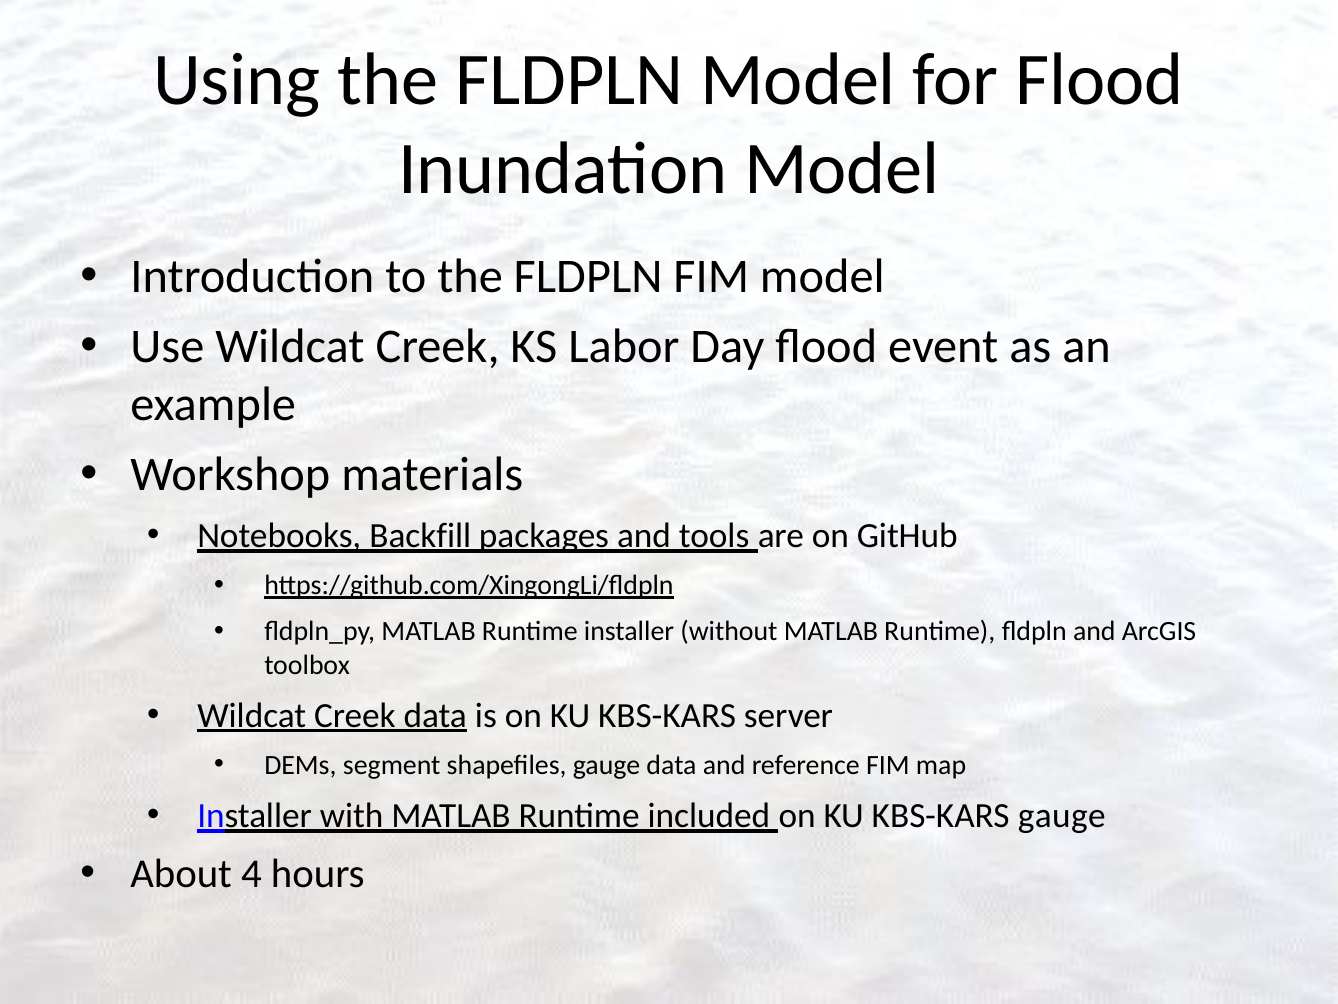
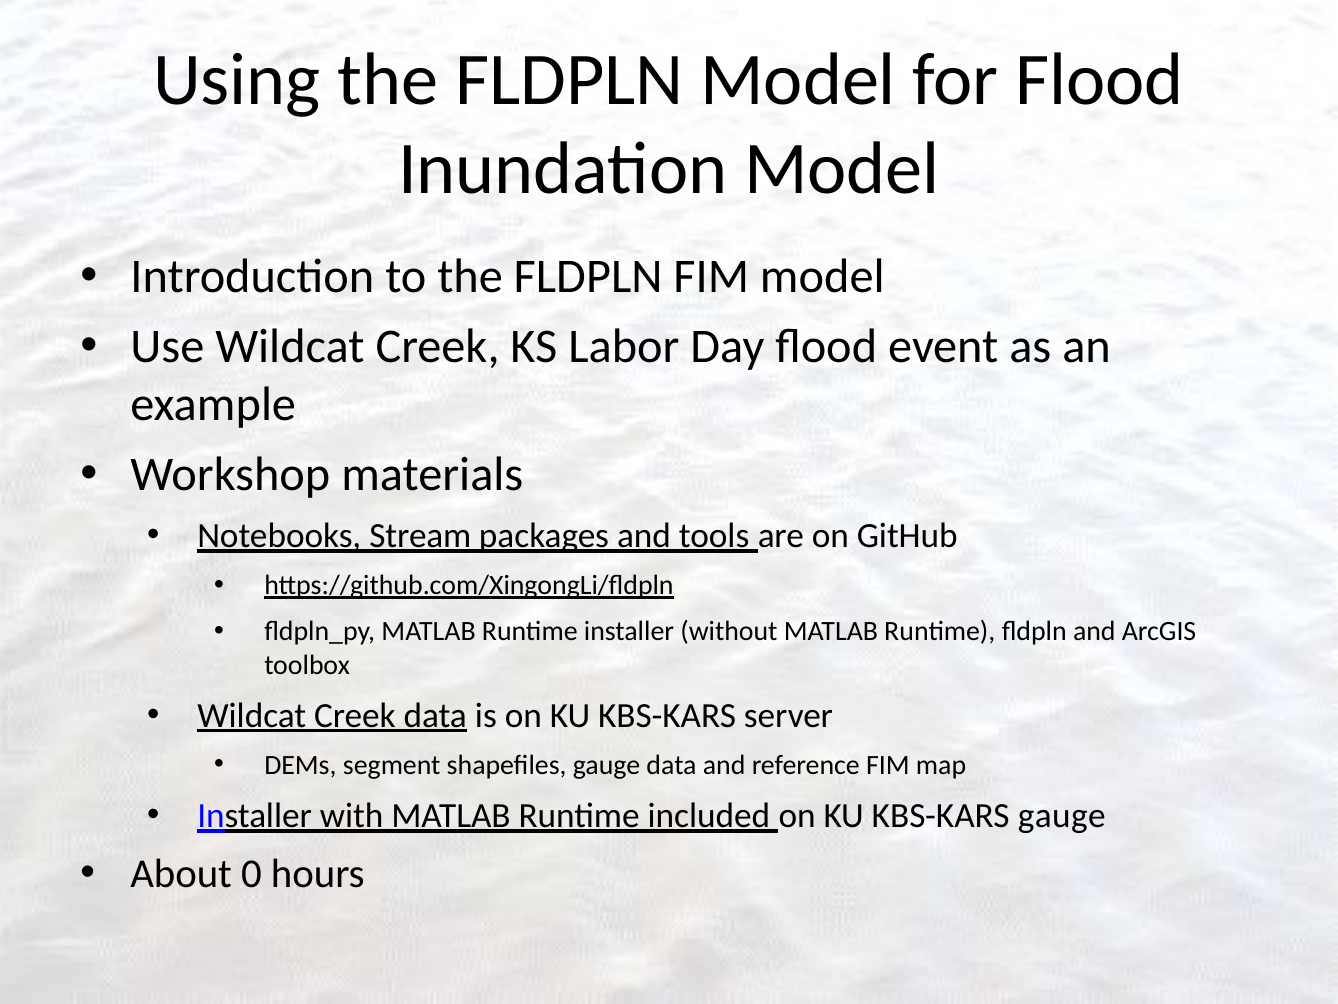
Backfill: Backfill -> Stream
4: 4 -> 0
